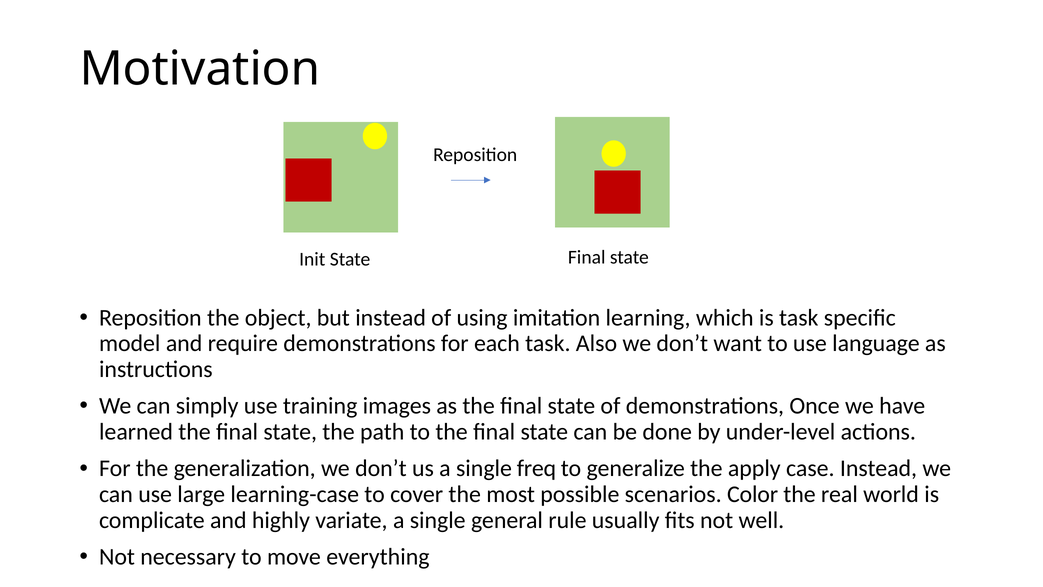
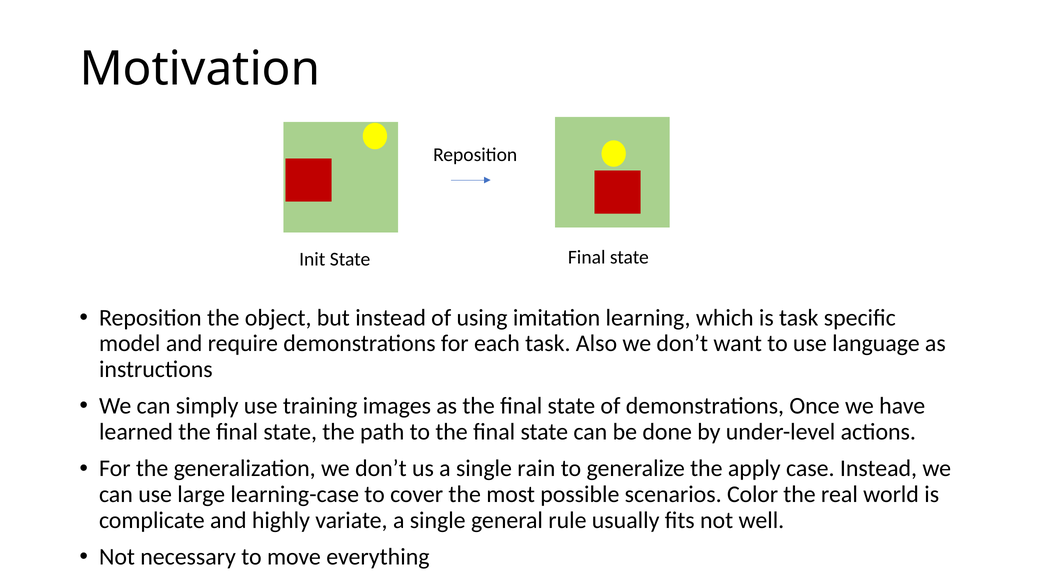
freq: freq -> rain
